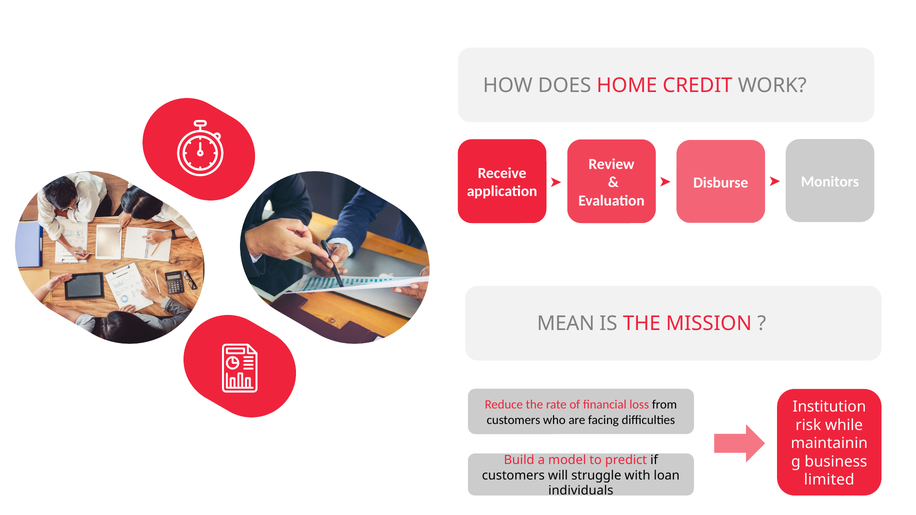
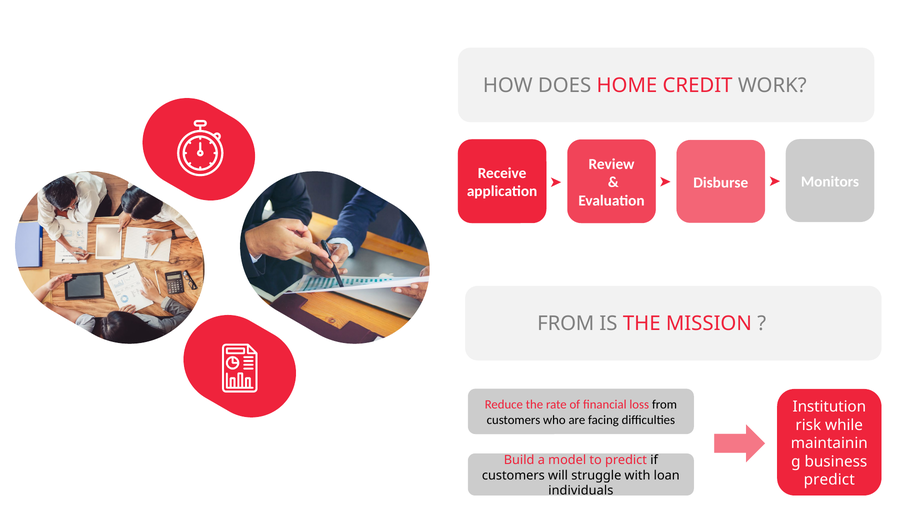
MEAN at (566, 324): MEAN -> FROM
limited at (829, 480): limited -> predict
